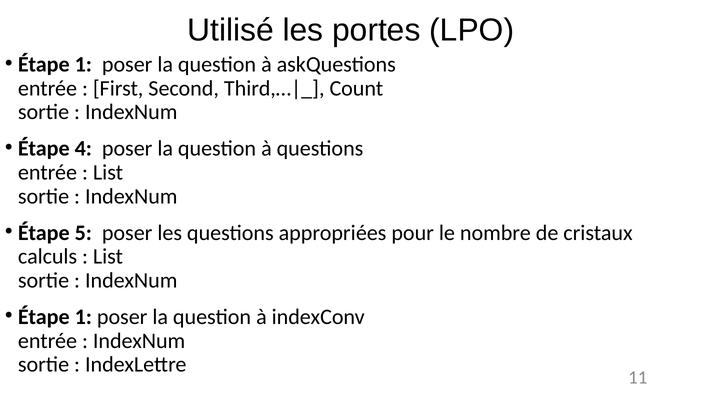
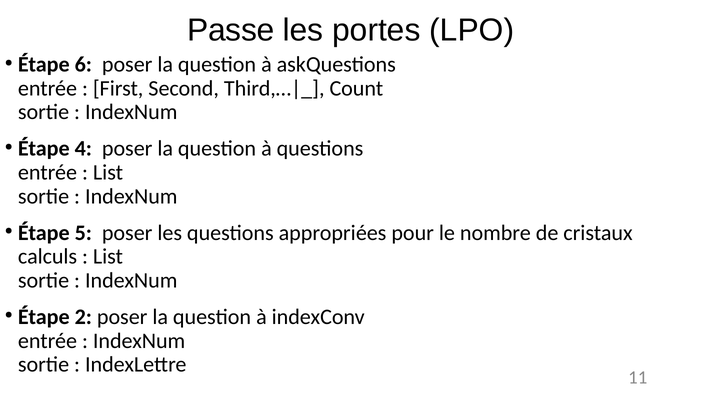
Utilisé: Utilisé -> Passe
1 at (83, 64): 1 -> 6
1 at (83, 317): 1 -> 2
